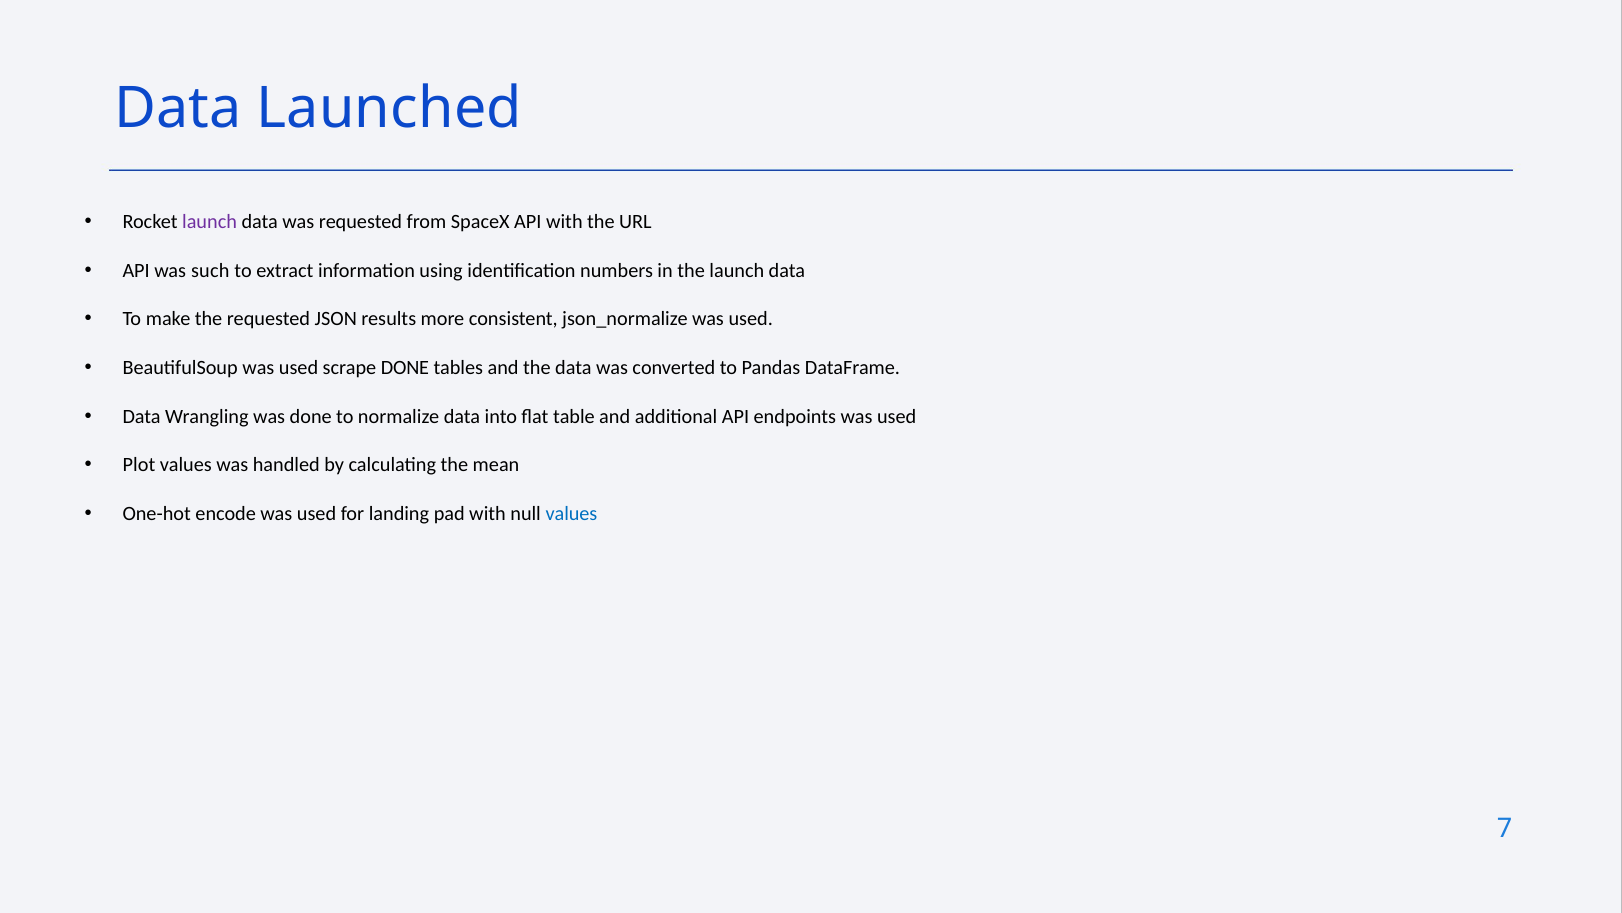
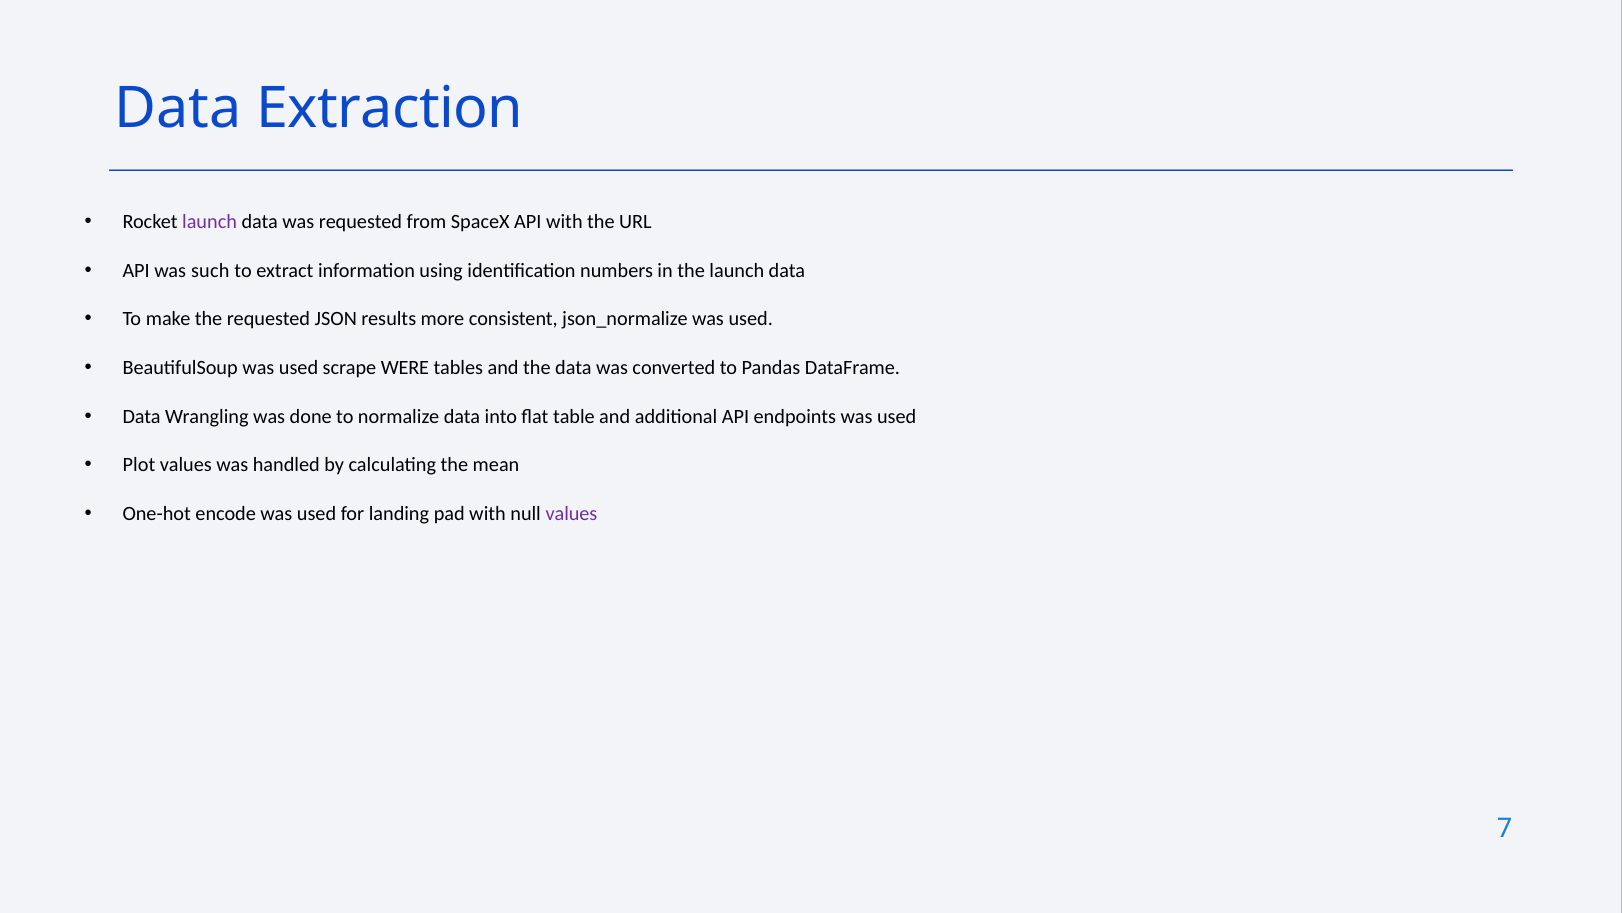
Launched: Launched -> Extraction
scrape DONE: DONE -> WERE
values at (571, 514) colour: blue -> purple
